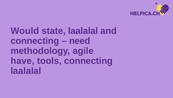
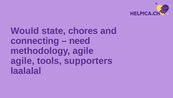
state laalalal: laalalal -> chores
have at (23, 60): have -> agile
tools connecting: connecting -> supporters
